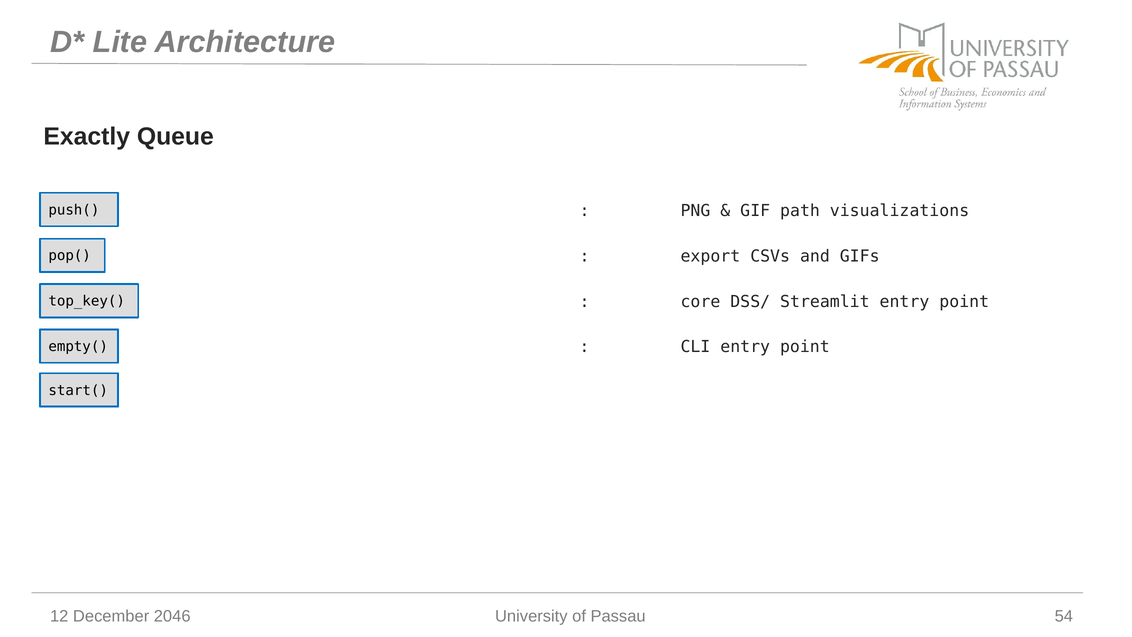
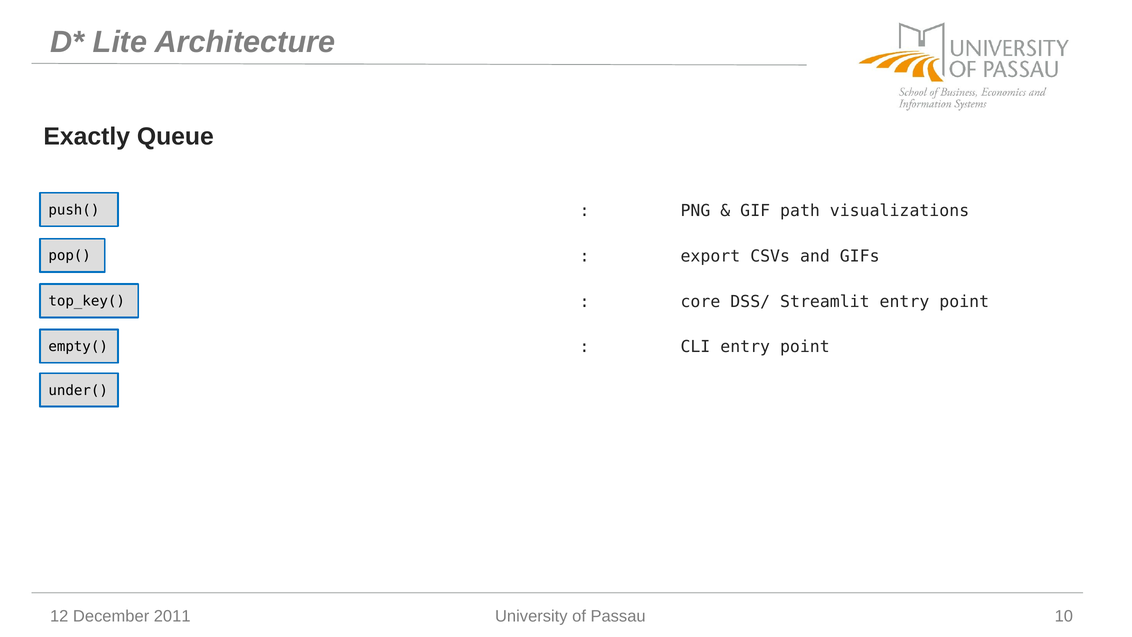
start(: start( -> under(
2046: 2046 -> 2011
54: 54 -> 10
